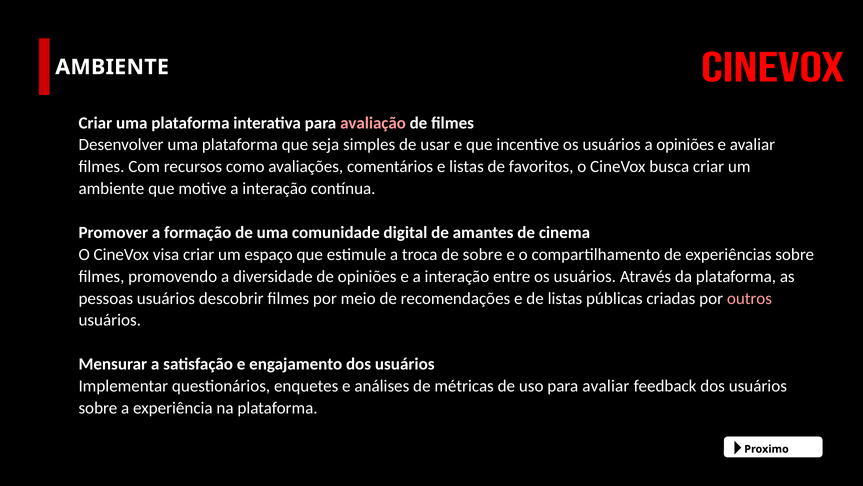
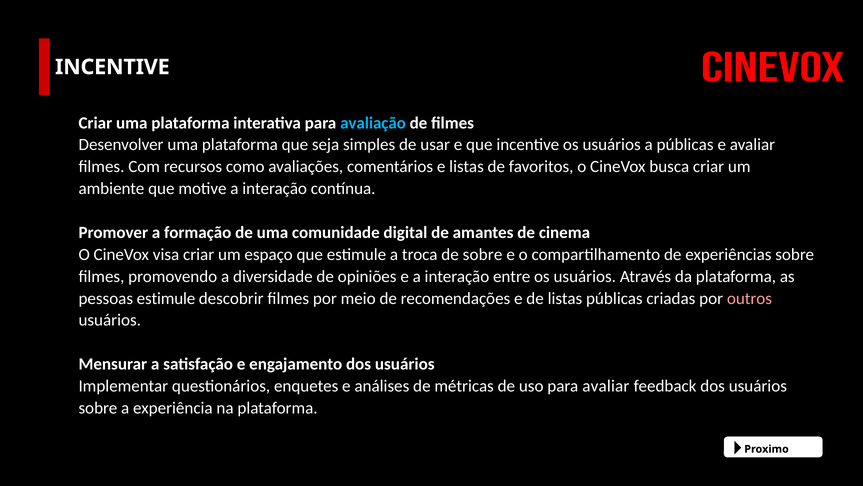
AMBIENTE at (112, 67): AMBIENTE -> INCENTIVE
avaliação colour: pink -> light blue
a opiniões: opiniões -> públicas
pessoas usuários: usuários -> estimule
